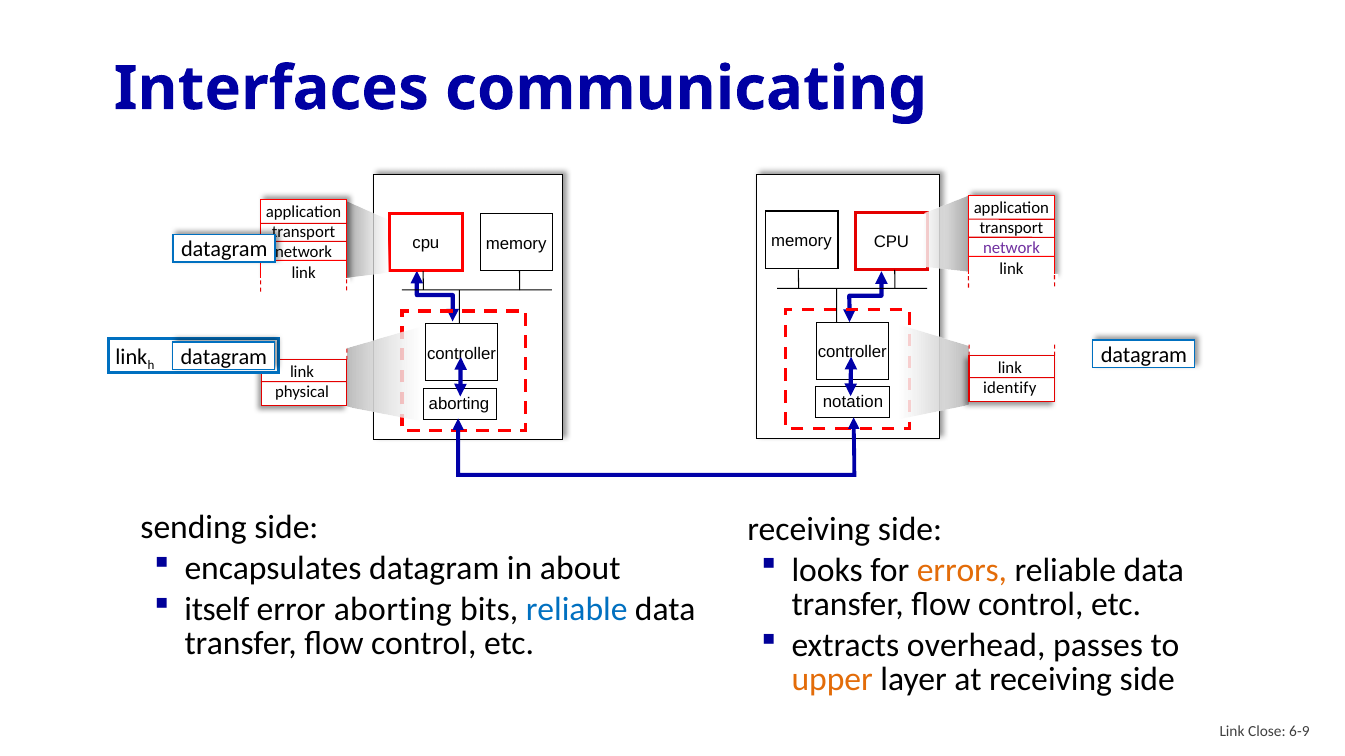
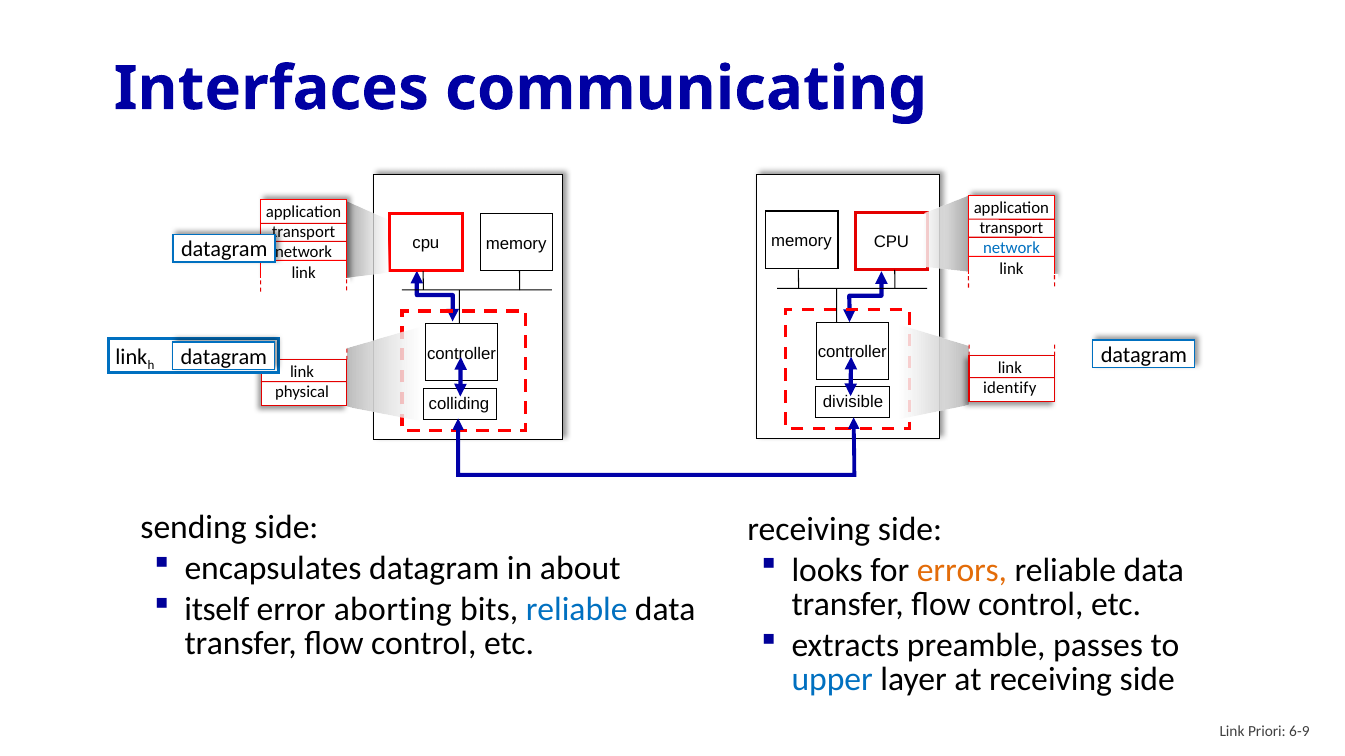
network at (1011, 249) colour: purple -> blue
notation: notation -> divisible
aborting at (459, 404): aborting -> colliding
overhead: overhead -> preamble
upper colour: orange -> blue
Close: Close -> Priori
